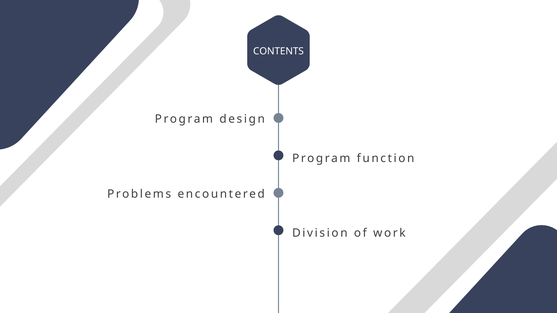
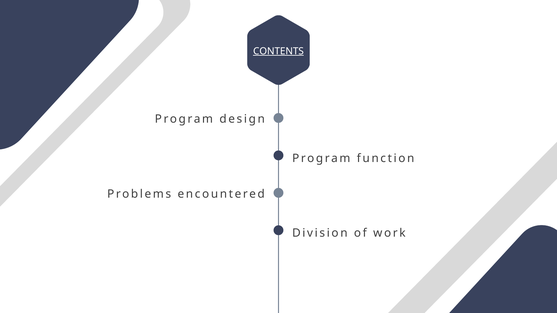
CONTENTS underline: none -> present
